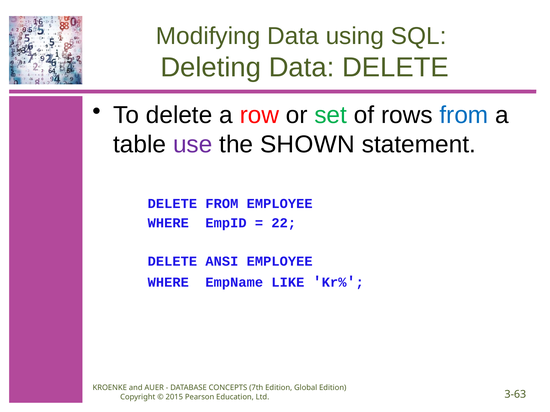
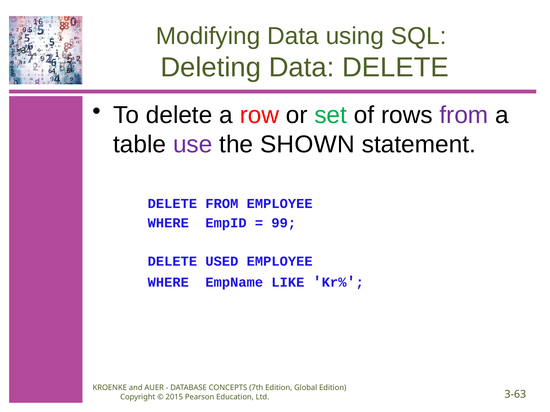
from at (464, 115) colour: blue -> purple
22: 22 -> 99
ANSI: ANSI -> USED
